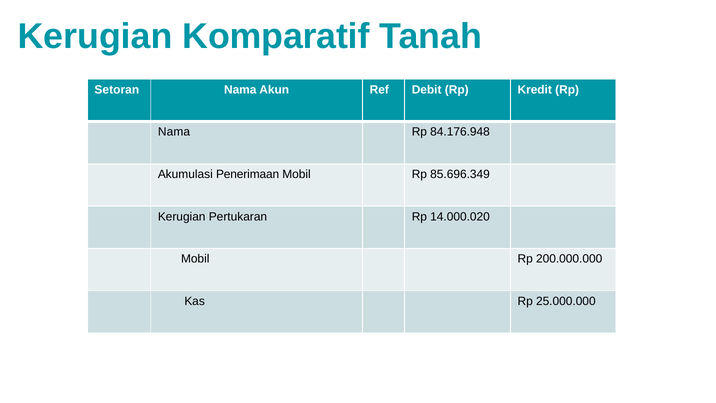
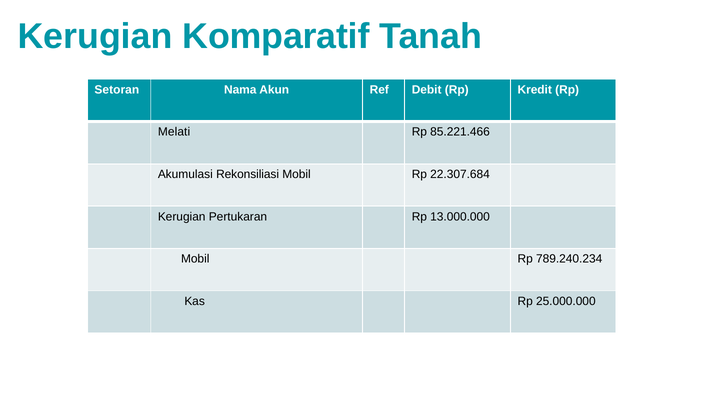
Nama at (174, 132): Nama -> Melati
84.176.948: 84.176.948 -> 85.221.466
Penerimaan: Penerimaan -> Rekonsiliasi
85.696.349: 85.696.349 -> 22.307.684
14.000.020: 14.000.020 -> 13.000.000
200.000.000: 200.000.000 -> 789.240.234
